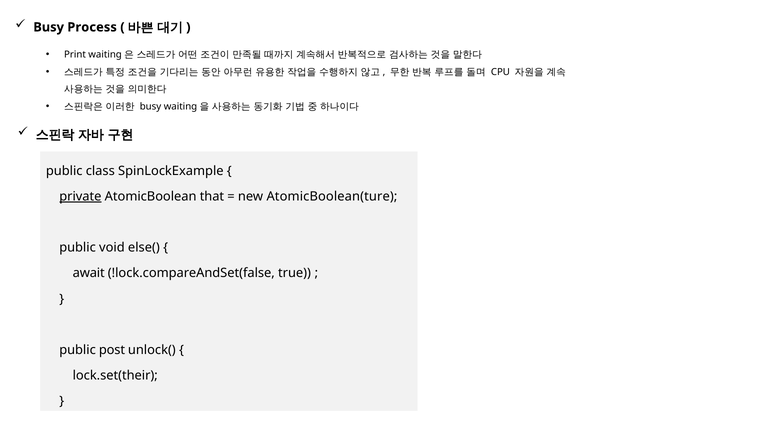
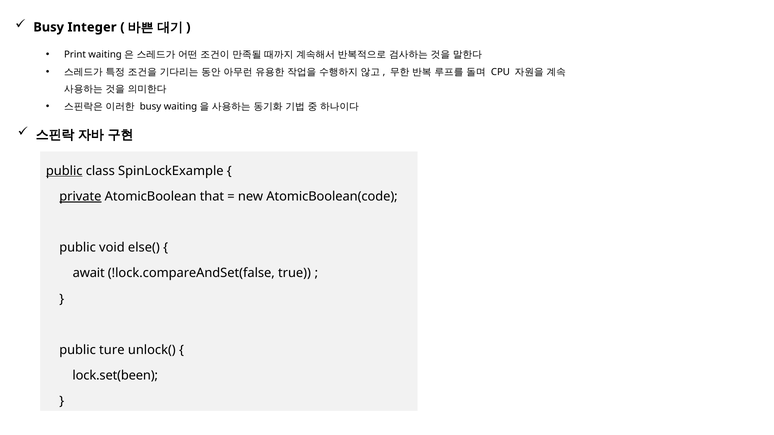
Process: Process -> Integer
public at (64, 171) underline: none -> present
AtomicBoolean(ture: AtomicBoolean(ture -> AtomicBoolean(code
post: post -> ture
lock.set(their: lock.set(their -> lock.set(been
